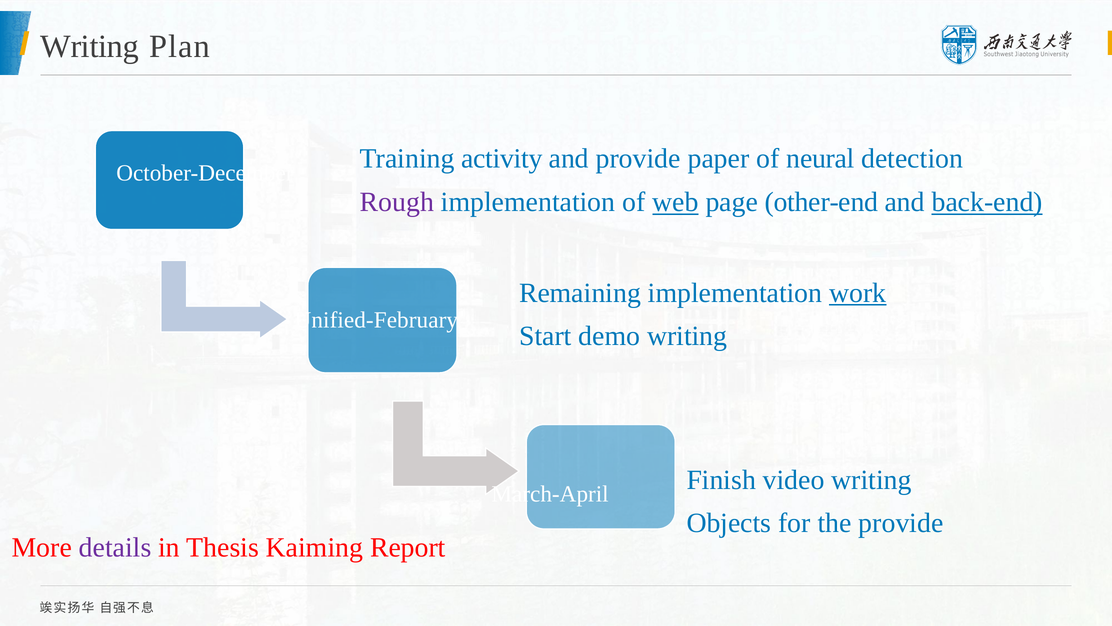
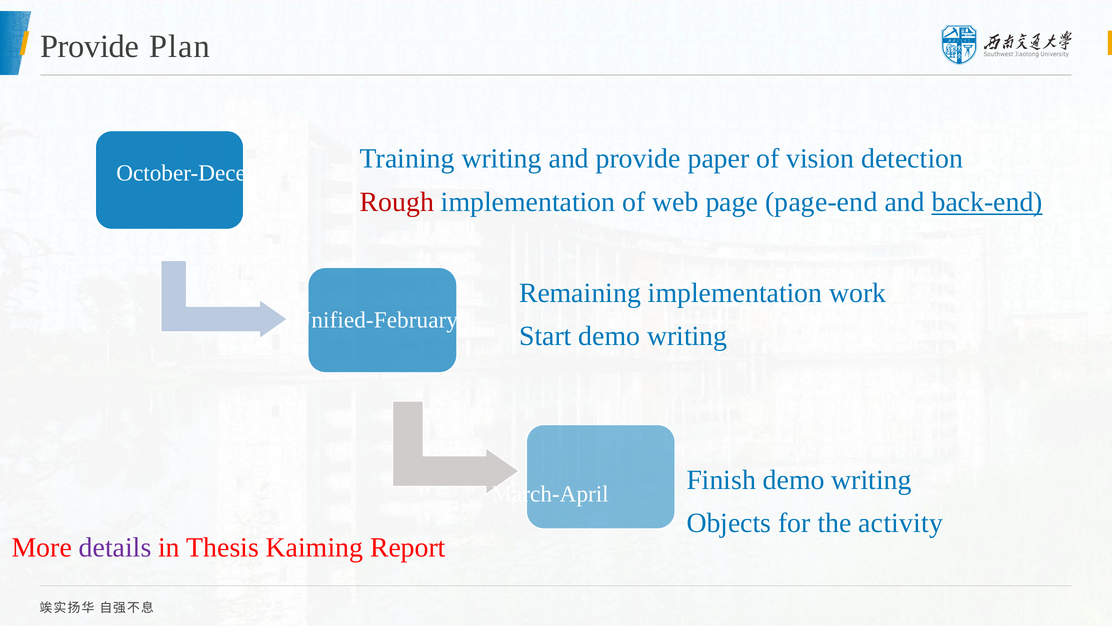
Writing at (90, 46): Writing -> Provide
Training activity: activity -> writing
neural: neural -> vision
Rough colour: purple -> red
web underline: present -> none
other-end: other-end -> page-end
work underline: present -> none
Finish video: video -> demo
the provide: provide -> activity
